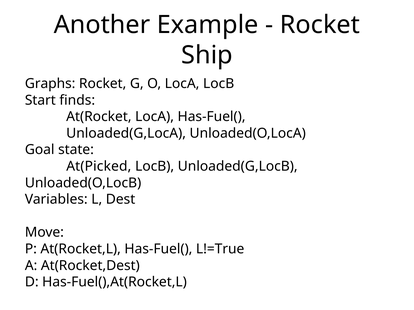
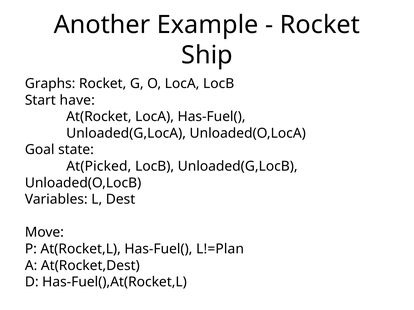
finds: finds -> have
L!=True: L!=True -> L!=Plan
